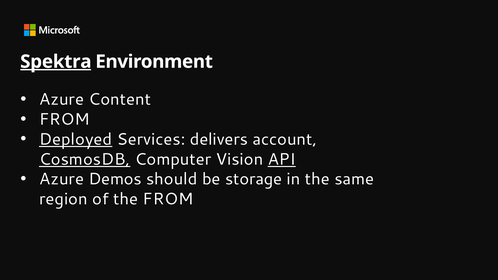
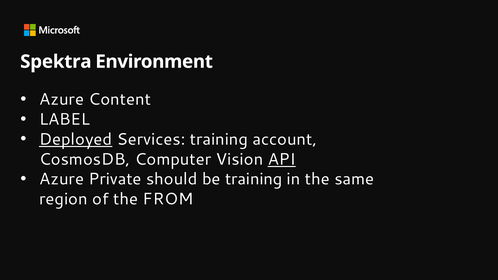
Spektra underline: present -> none
FROM at (64, 119): FROM -> LABEL
Services delivers: delivers -> training
CosmosDB underline: present -> none
Demos: Demos -> Private
be storage: storage -> training
